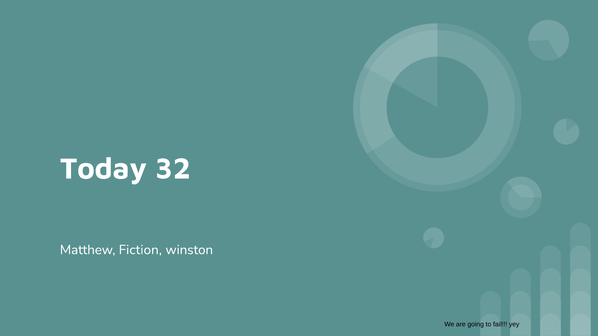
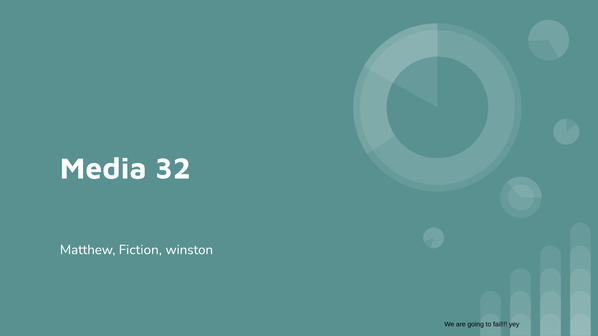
Today: Today -> Media
